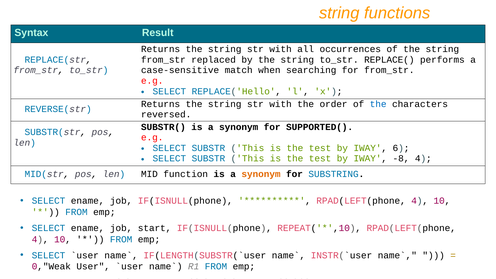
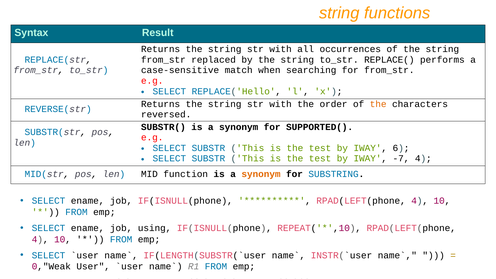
the at (378, 104) colour: blue -> orange
-8: -8 -> -7
start: start -> using
